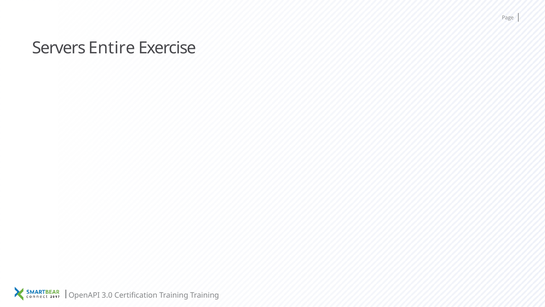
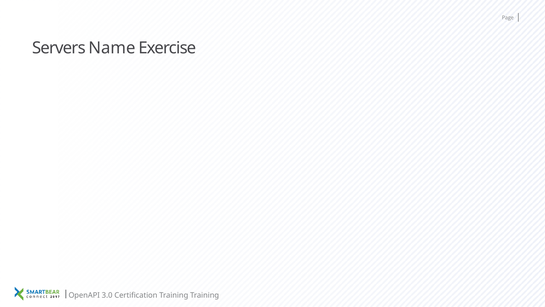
Entire: Entire -> Name
